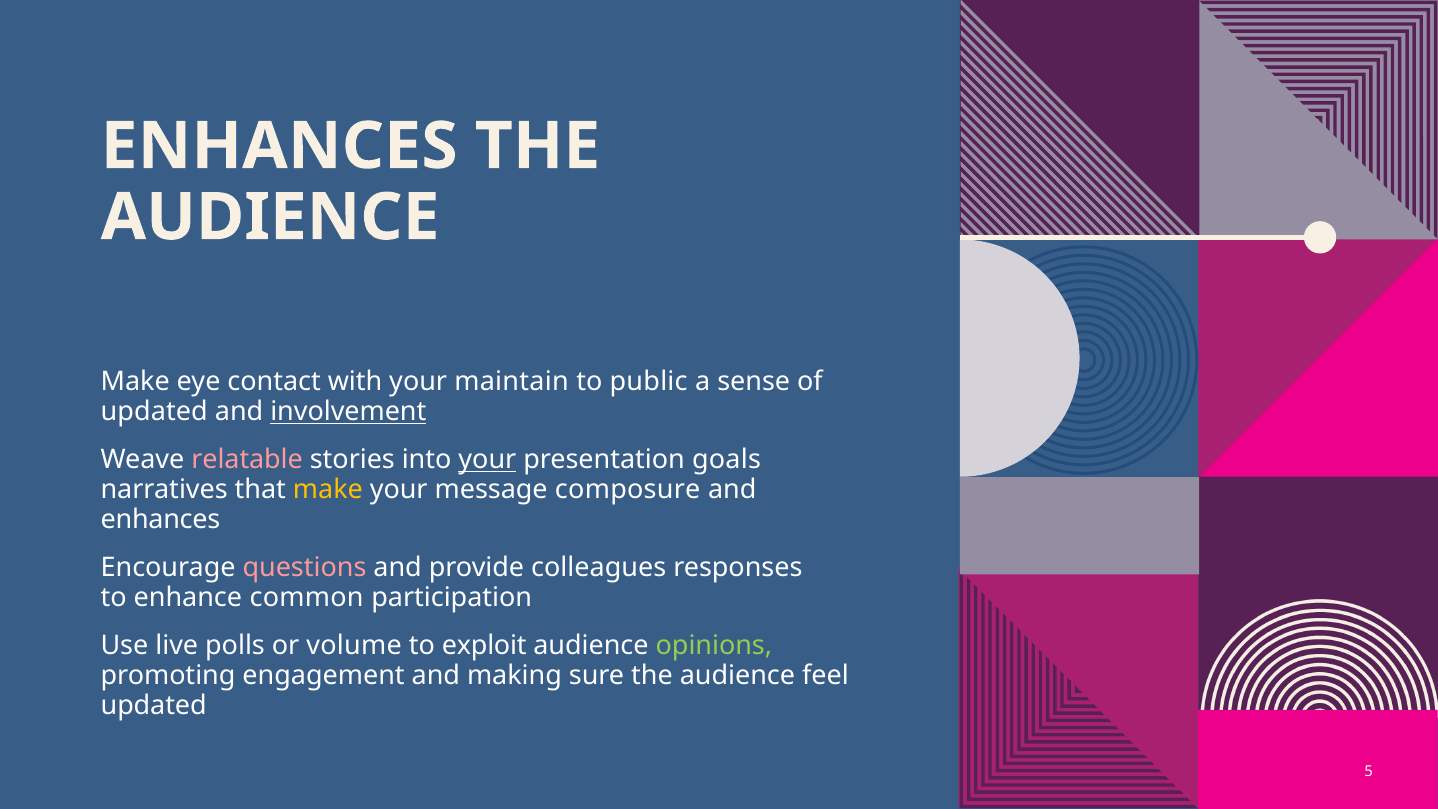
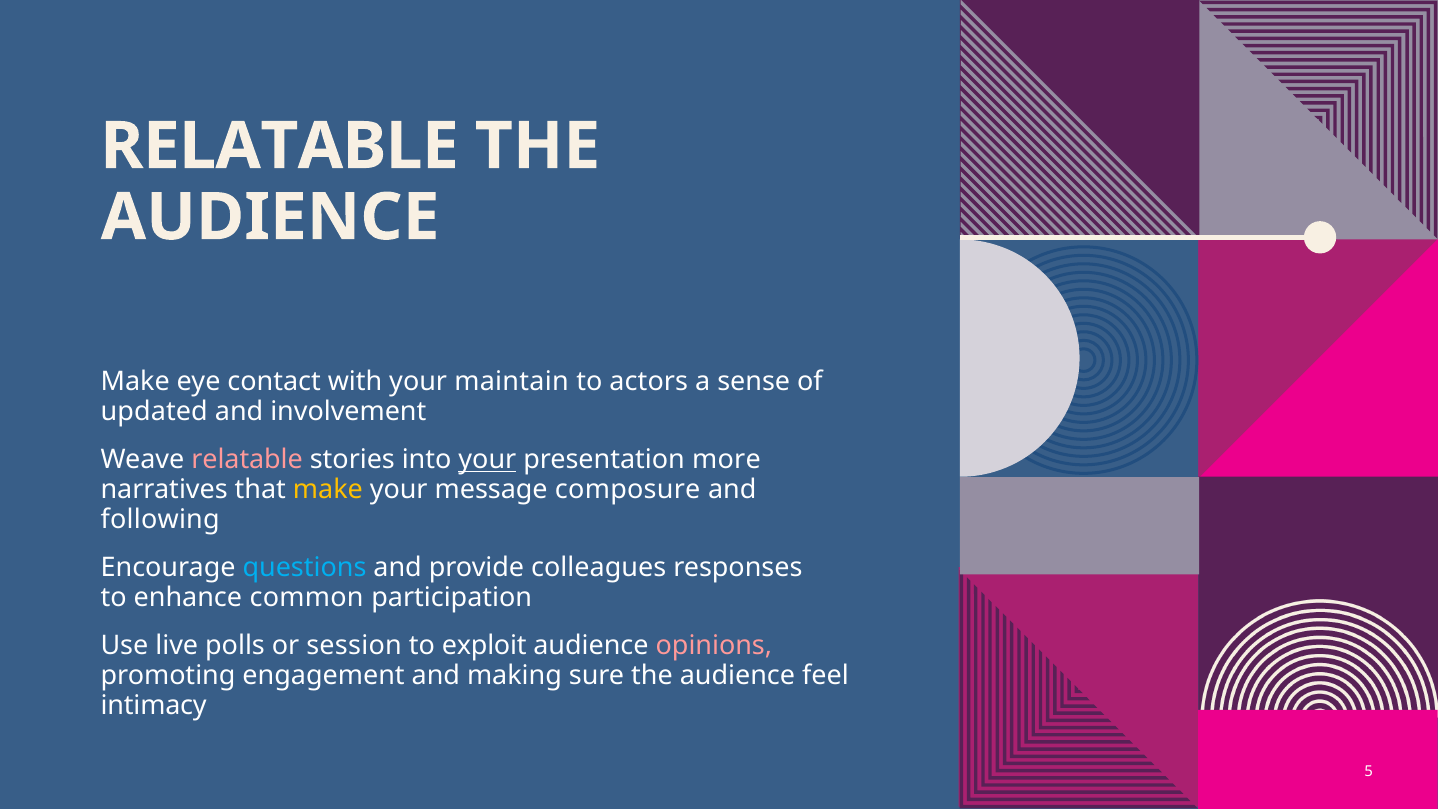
ENHANCES at (279, 146): ENHANCES -> RELATABLE
public: public -> actors
involvement underline: present -> none
goals: goals -> more
enhances at (160, 520): enhances -> following
questions colour: pink -> light blue
volume: volume -> session
opinions colour: light green -> pink
updated at (154, 706): updated -> intimacy
